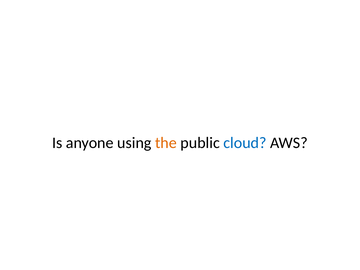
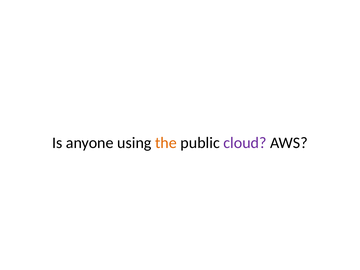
cloud colour: blue -> purple
